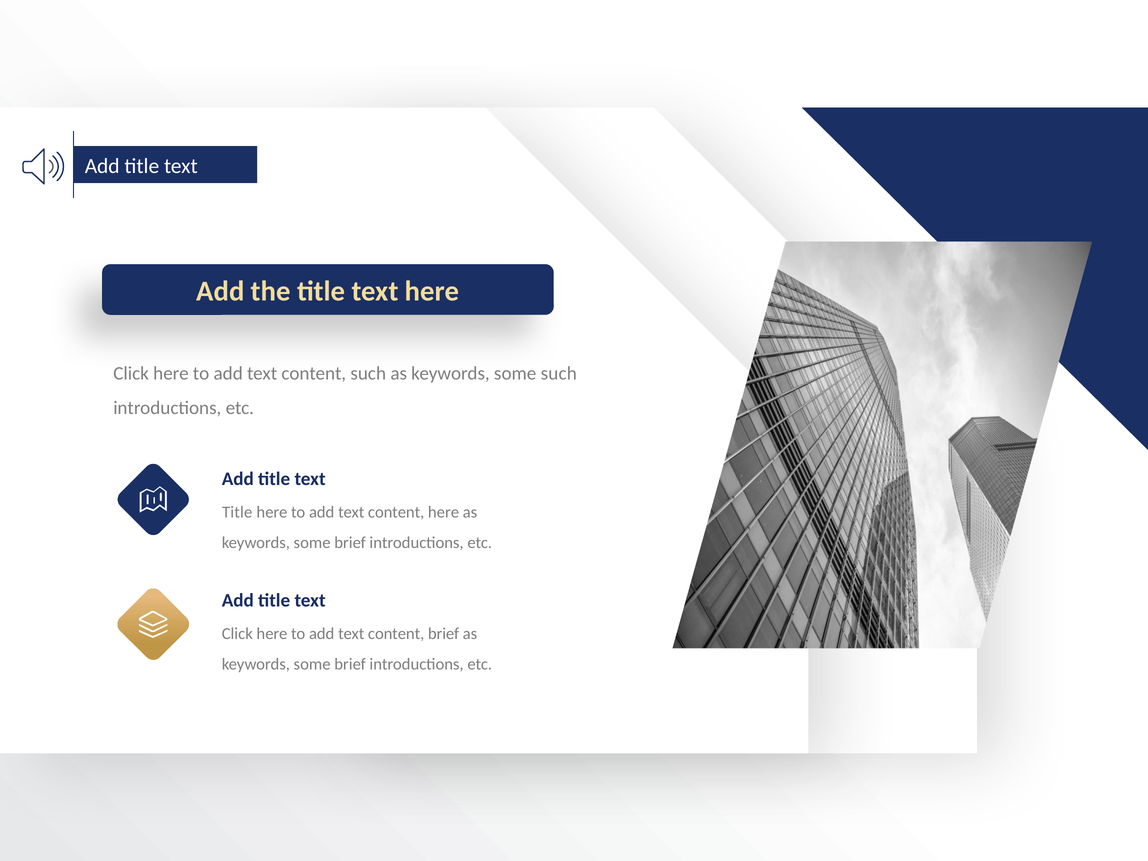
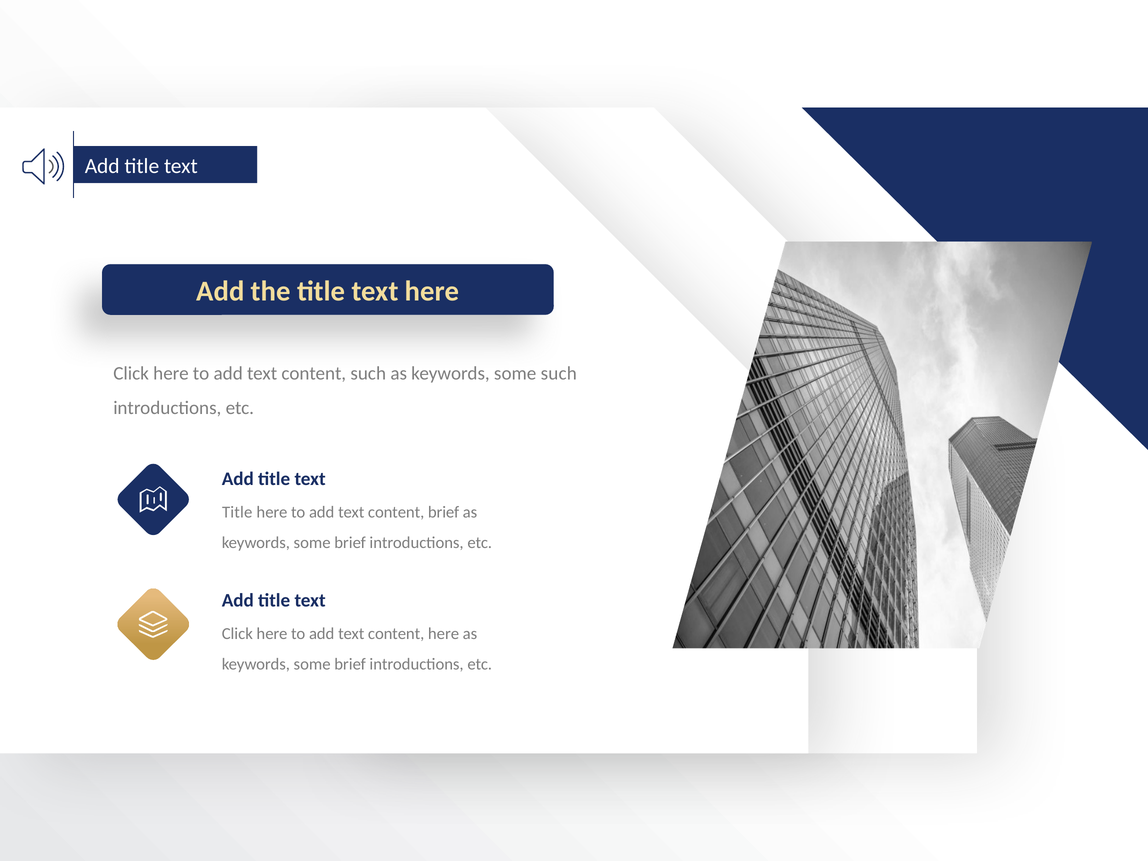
content here: here -> brief
content brief: brief -> here
